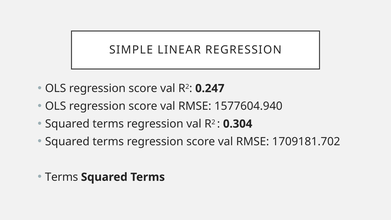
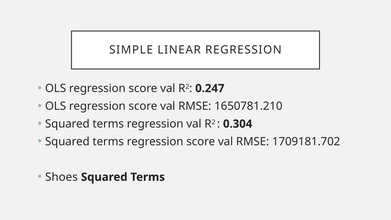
1577604.940: 1577604.940 -> 1650781.210
Terms at (62, 177): Terms -> Shoes
